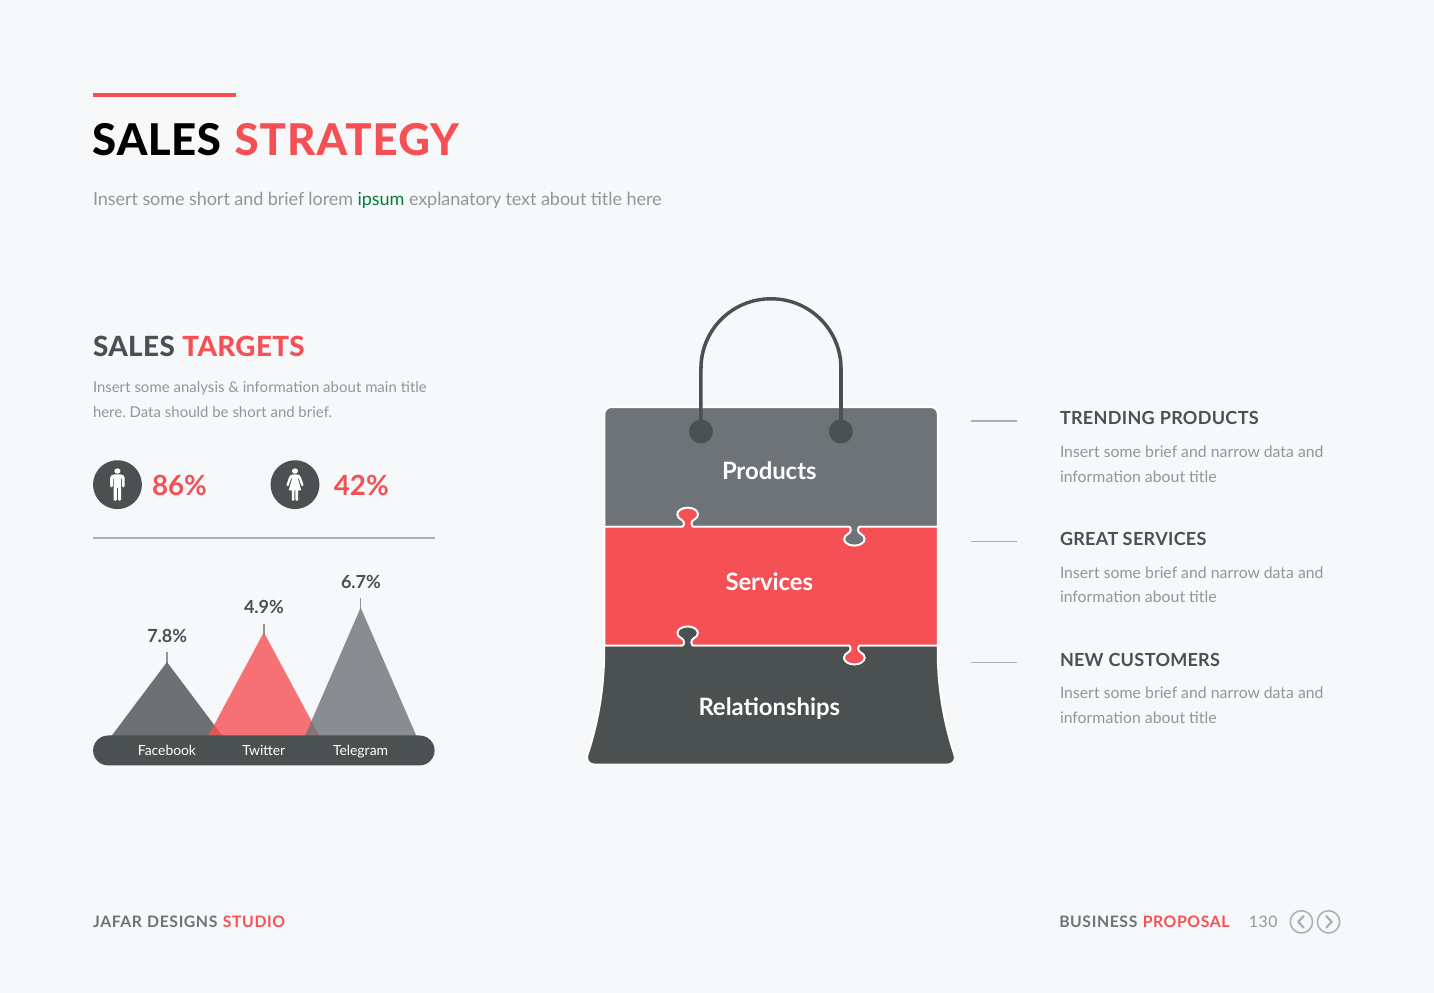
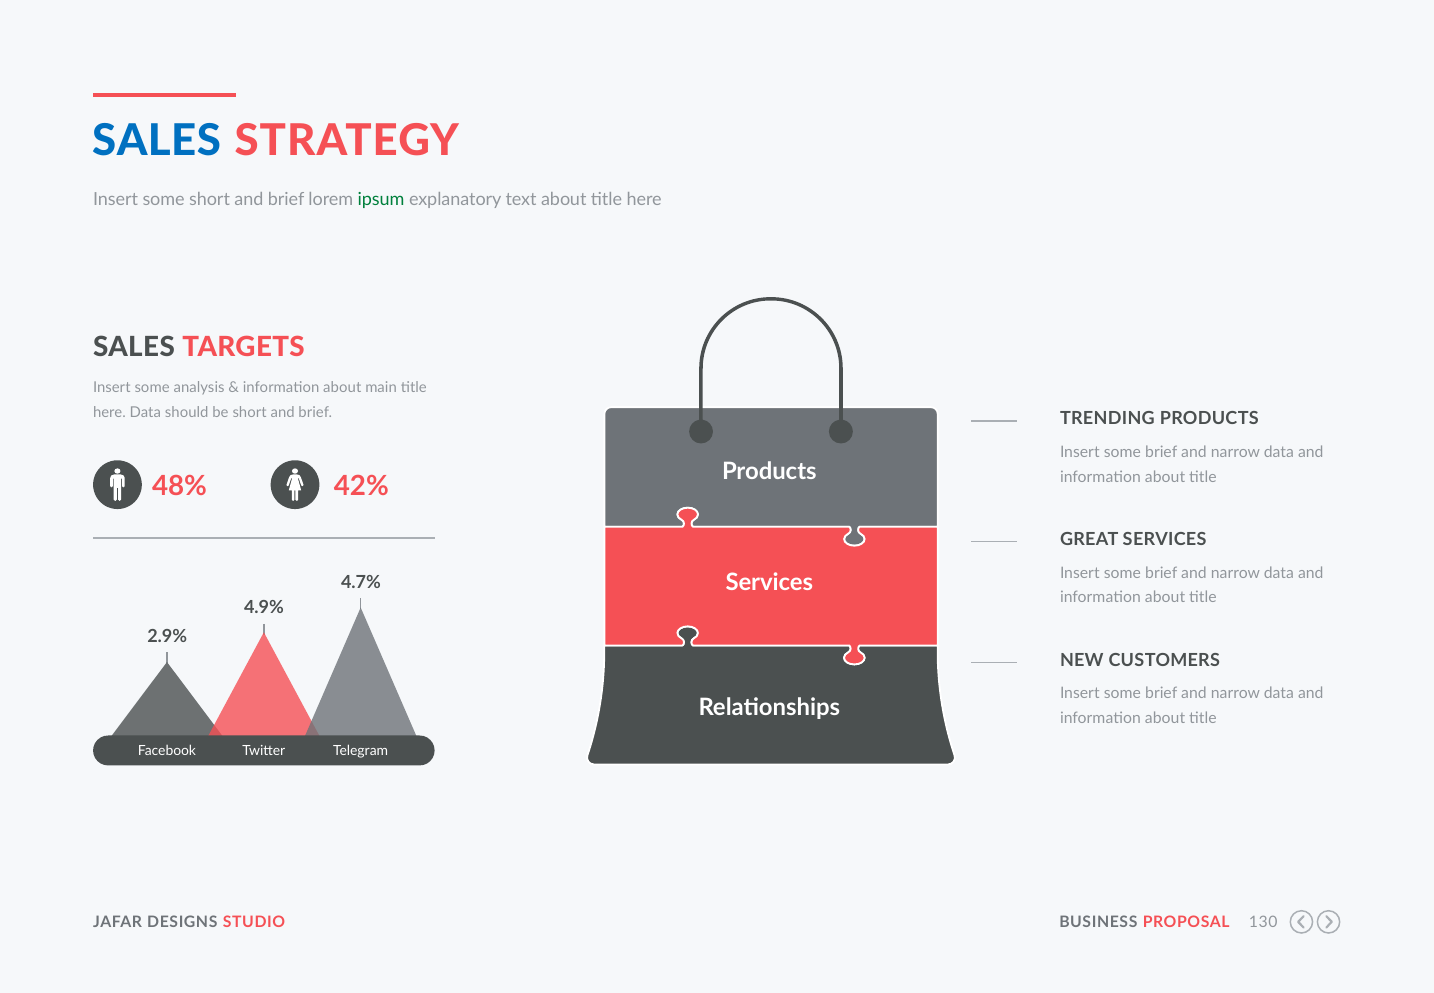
SALES at (157, 141) colour: black -> blue
86%: 86% -> 48%
6.7%: 6.7% -> 4.7%
7.8%: 7.8% -> 2.9%
